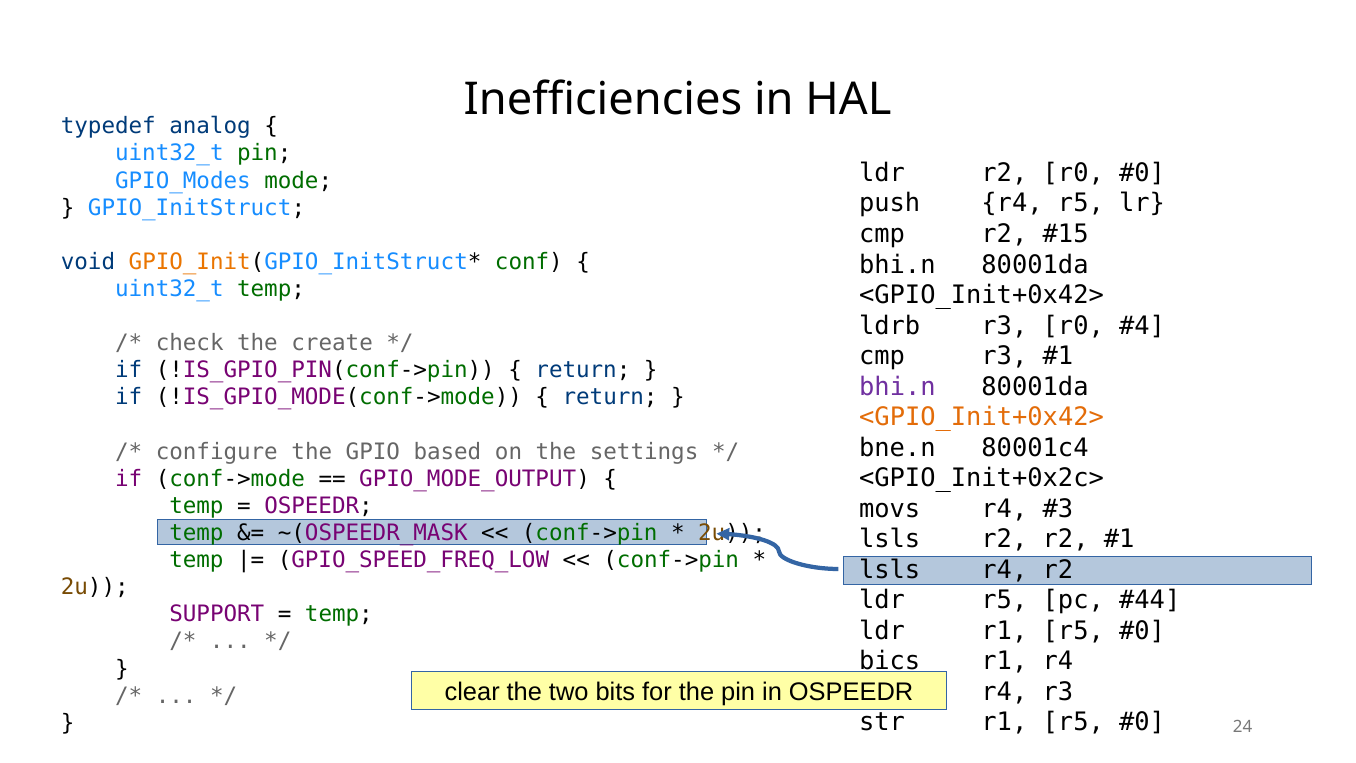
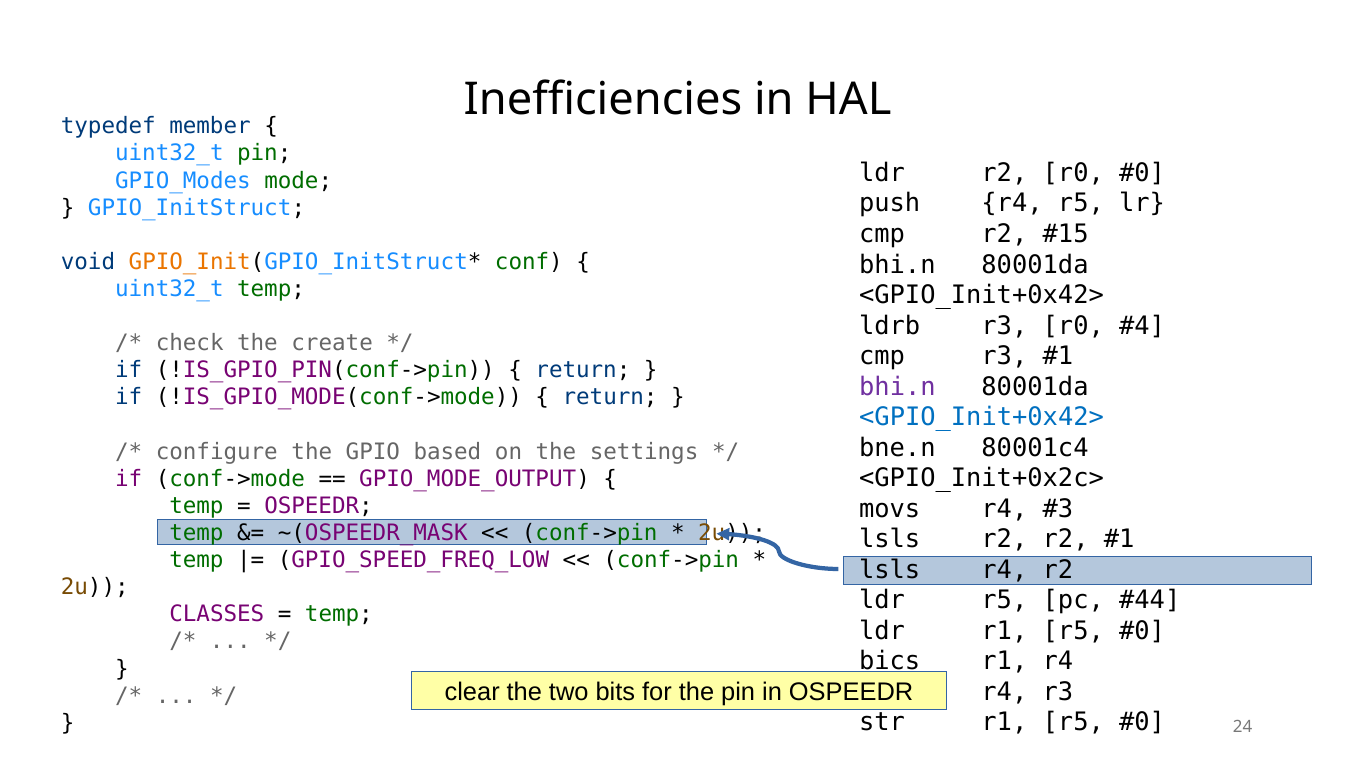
analog: analog -> member
<GPIO_Init+0x42> at (982, 417) colour: orange -> blue
SUPPORT: SUPPORT -> CLASSES
